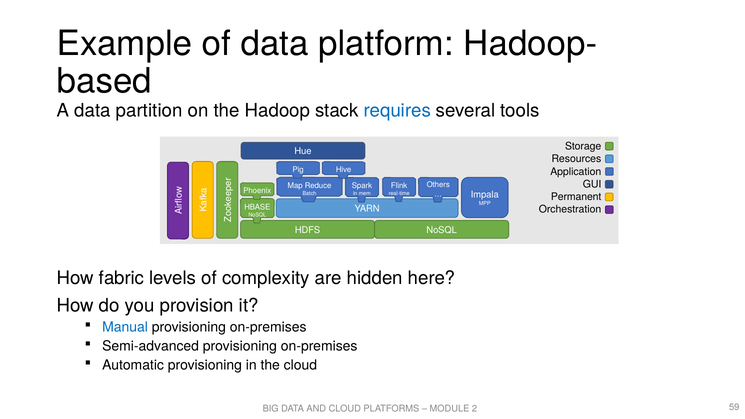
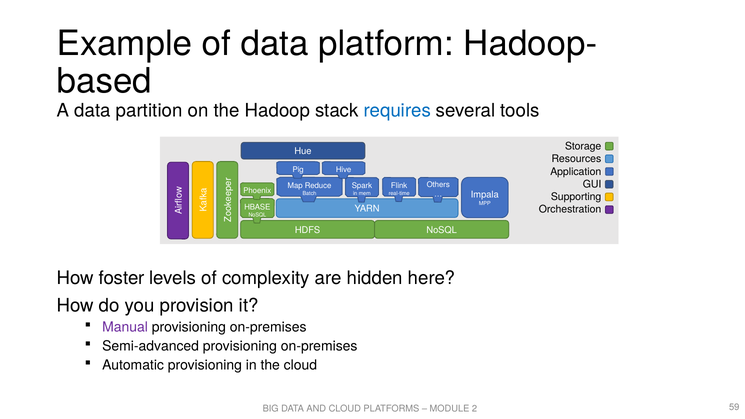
Permanent: Permanent -> Supporting
fabric: fabric -> foster
Manual colour: blue -> purple
